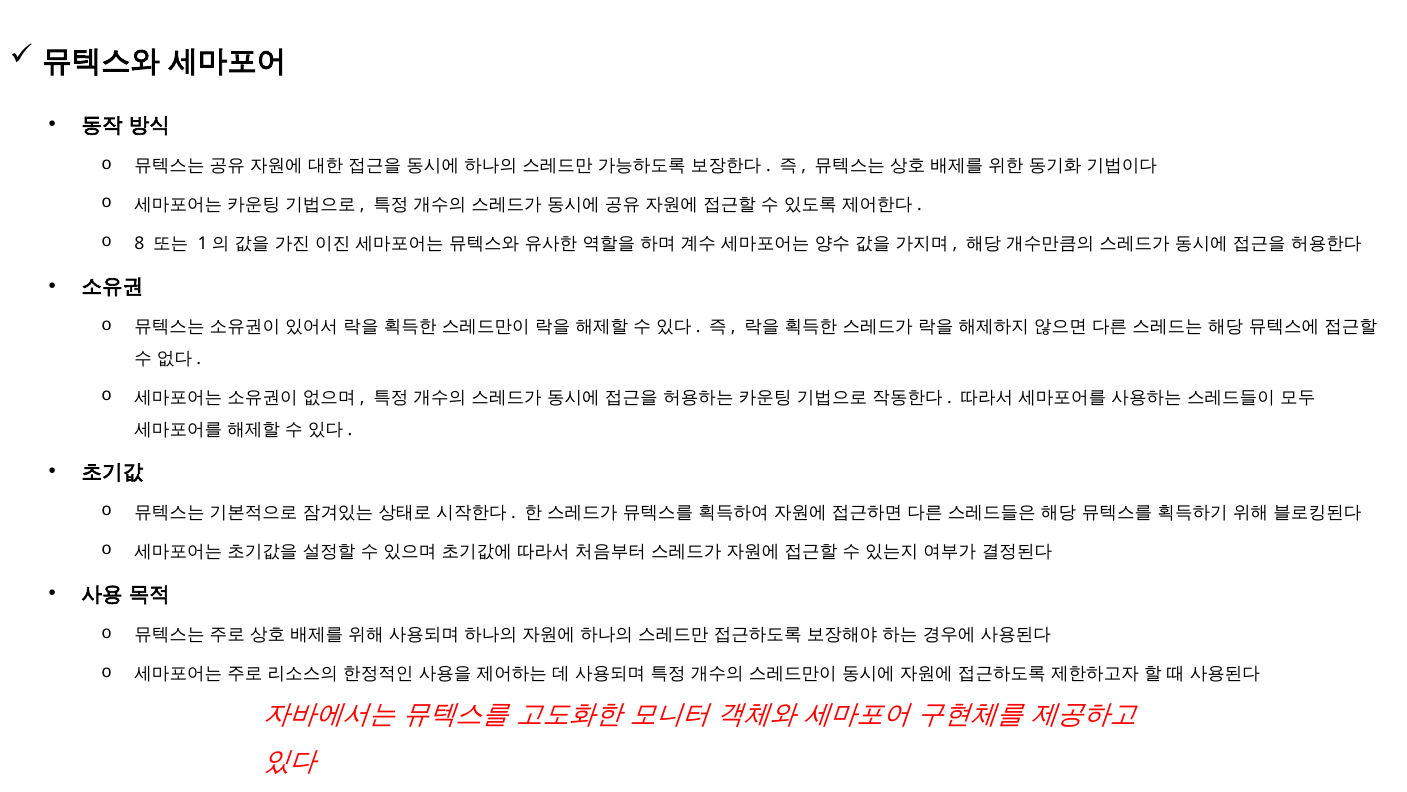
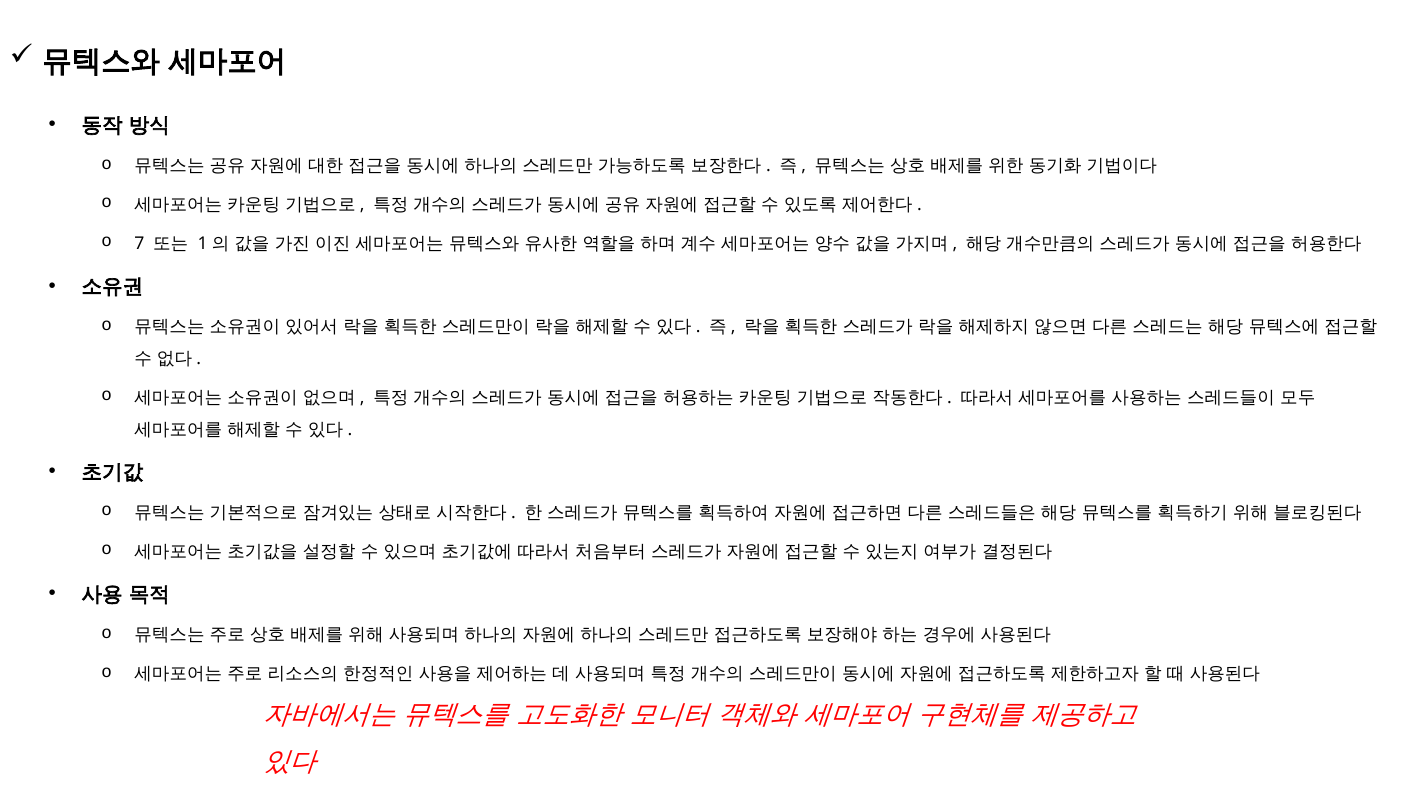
8: 8 -> 7
